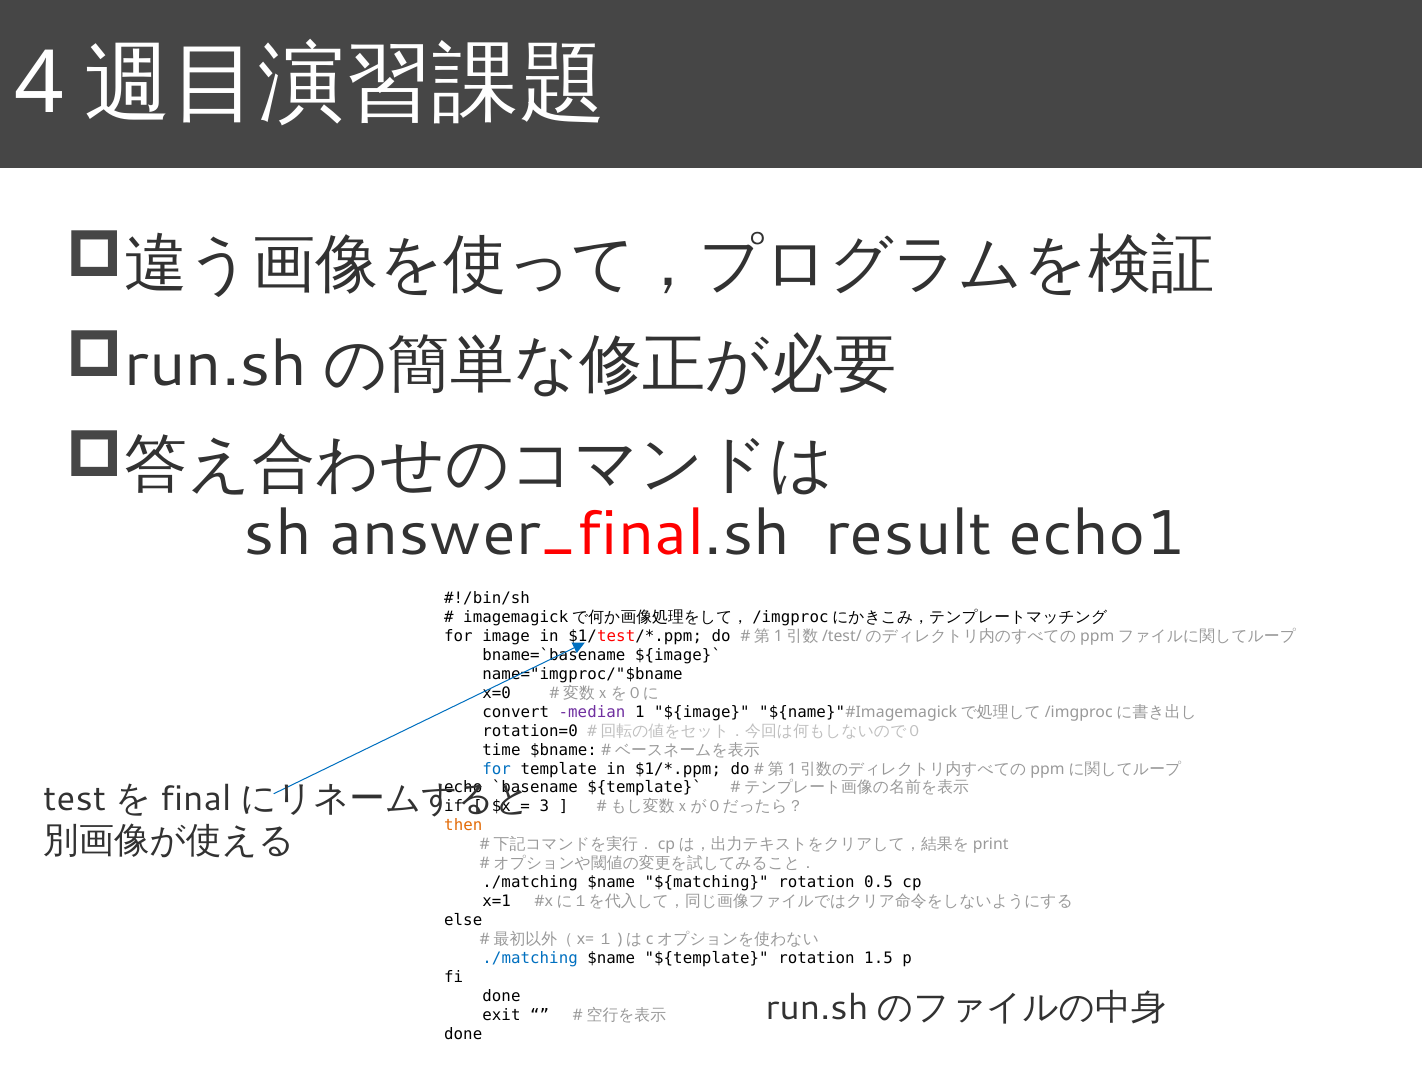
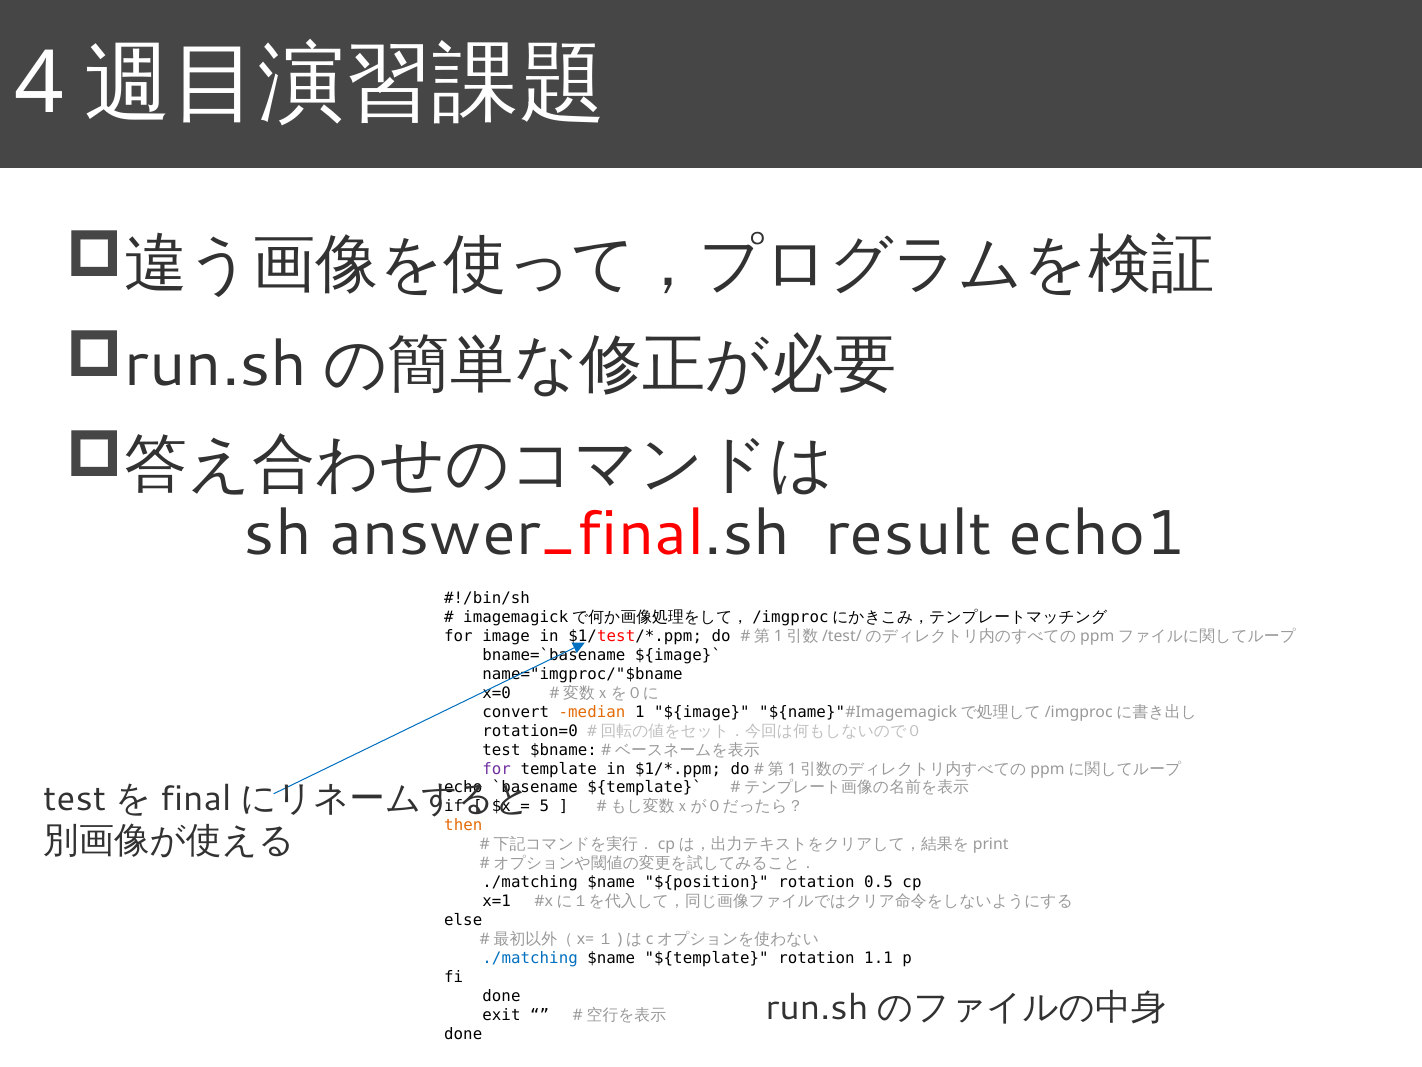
median colour: purple -> orange
time: time -> test
for at (497, 768) colour: blue -> purple
3: 3 -> 5
${matching: ${matching -> ${position
1.5: 1.5 -> 1.1
